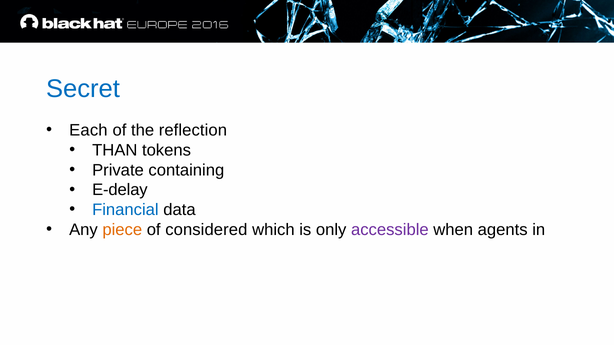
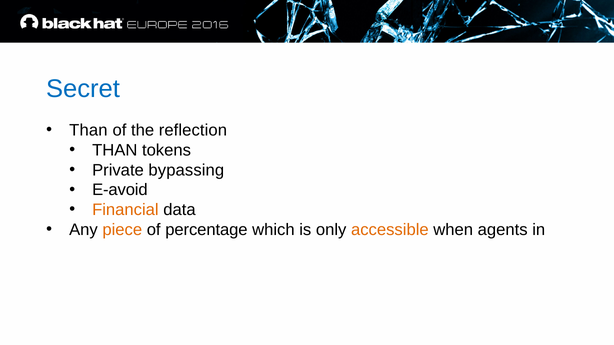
Each at (88, 130): Each -> Than
containing: containing -> bypassing
E-delay: E-delay -> E-avoid
Financial colour: blue -> orange
considered: considered -> percentage
accessible colour: purple -> orange
